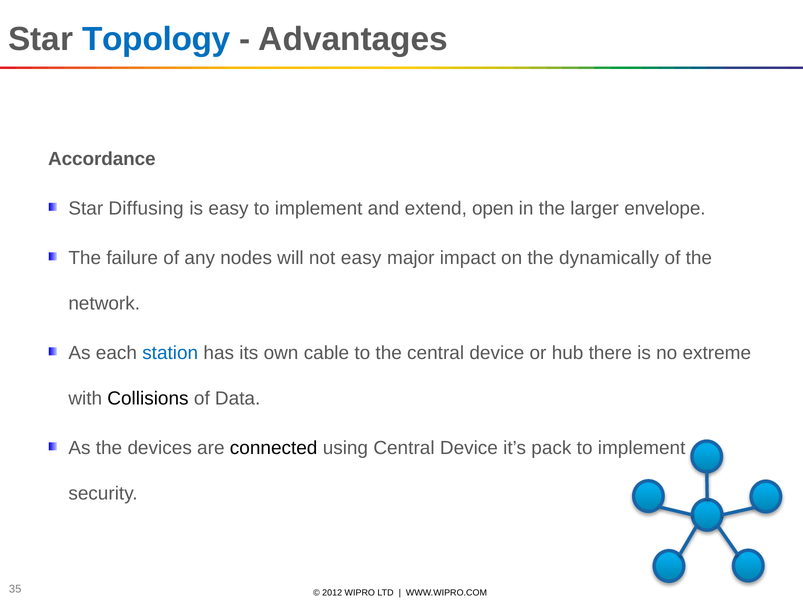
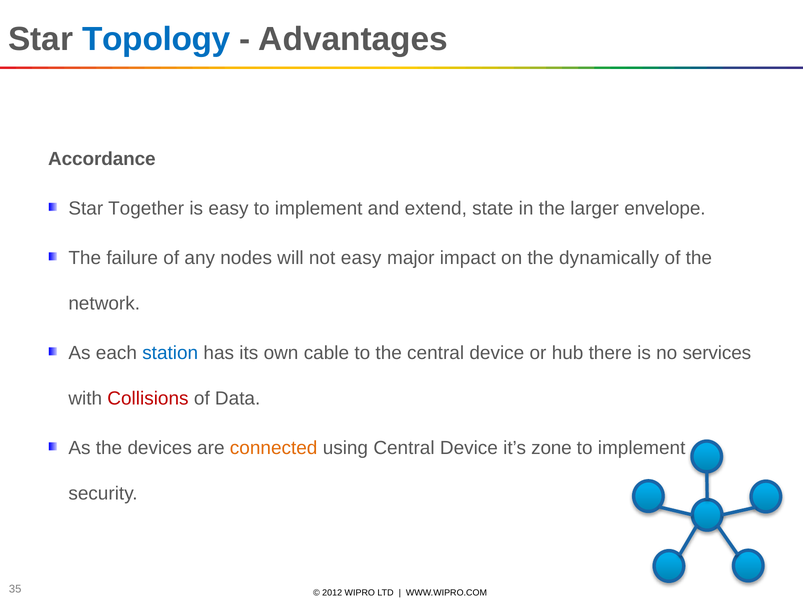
Diffusing: Diffusing -> Together
open: open -> state
extreme: extreme -> services
Collisions colour: black -> red
connected colour: black -> orange
pack: pack -> zone
